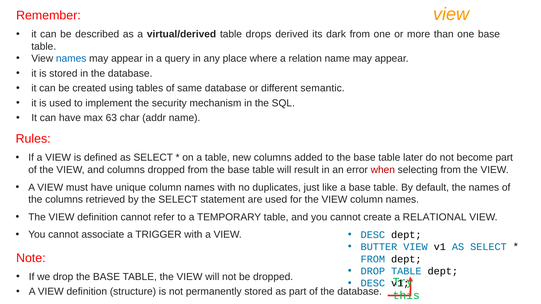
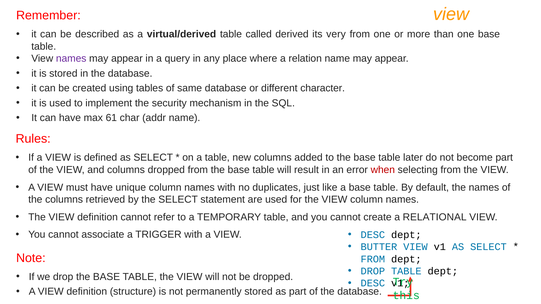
drops: drops -> called
dark: dark -> very
names at (71, 59) colour: blue -> purple
semantic: semantic -> character
63: 63 -> 61
